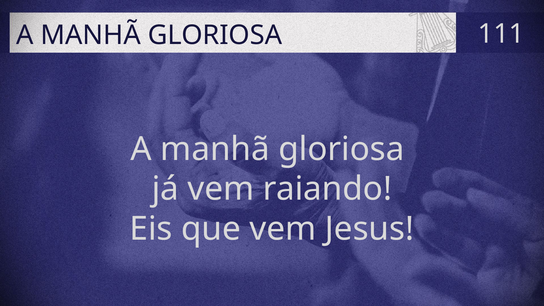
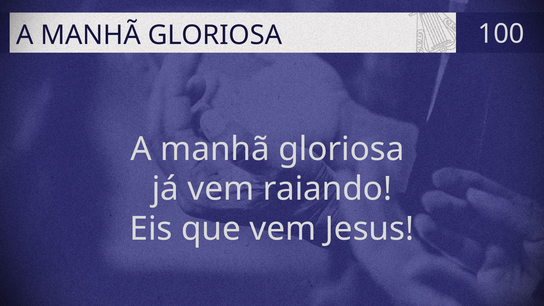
111: 111 -> 100
